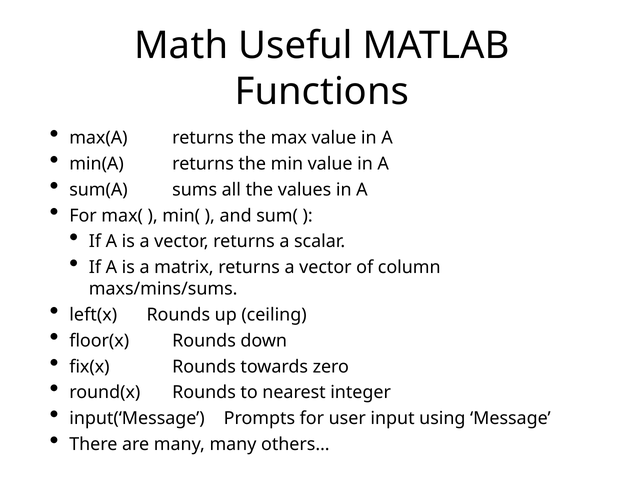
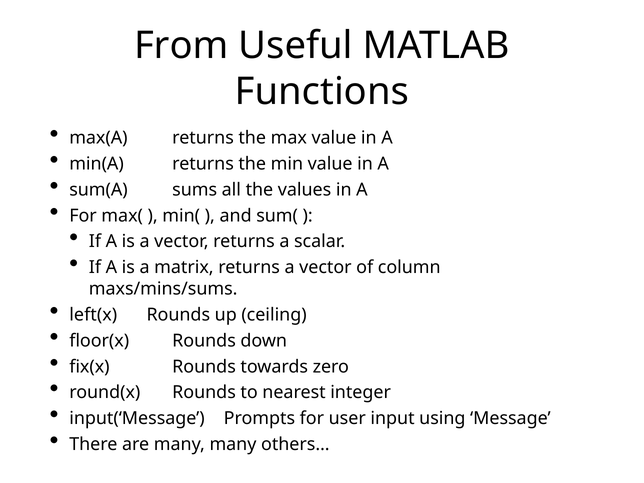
Math: Math -> From
